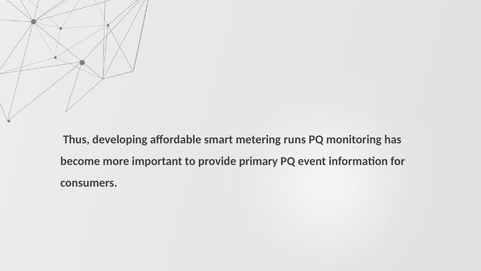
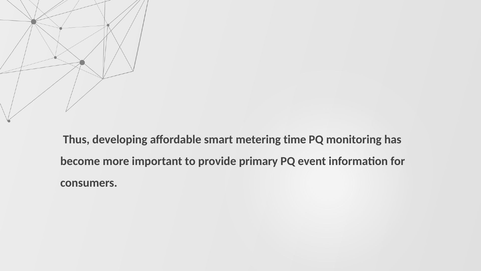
runs: runs -> time
